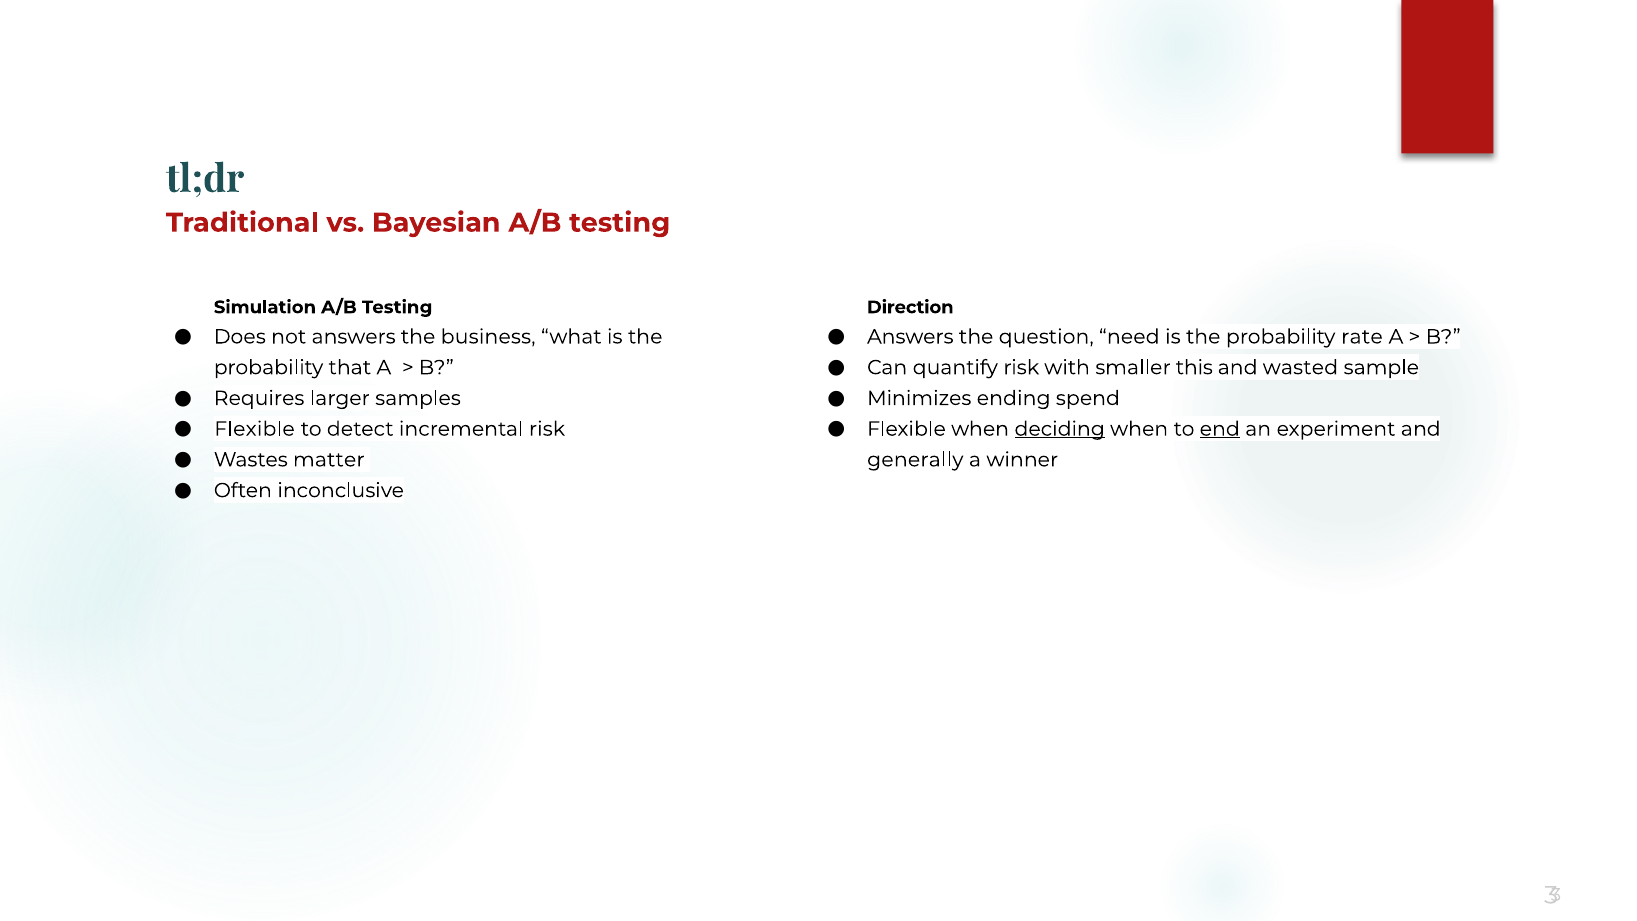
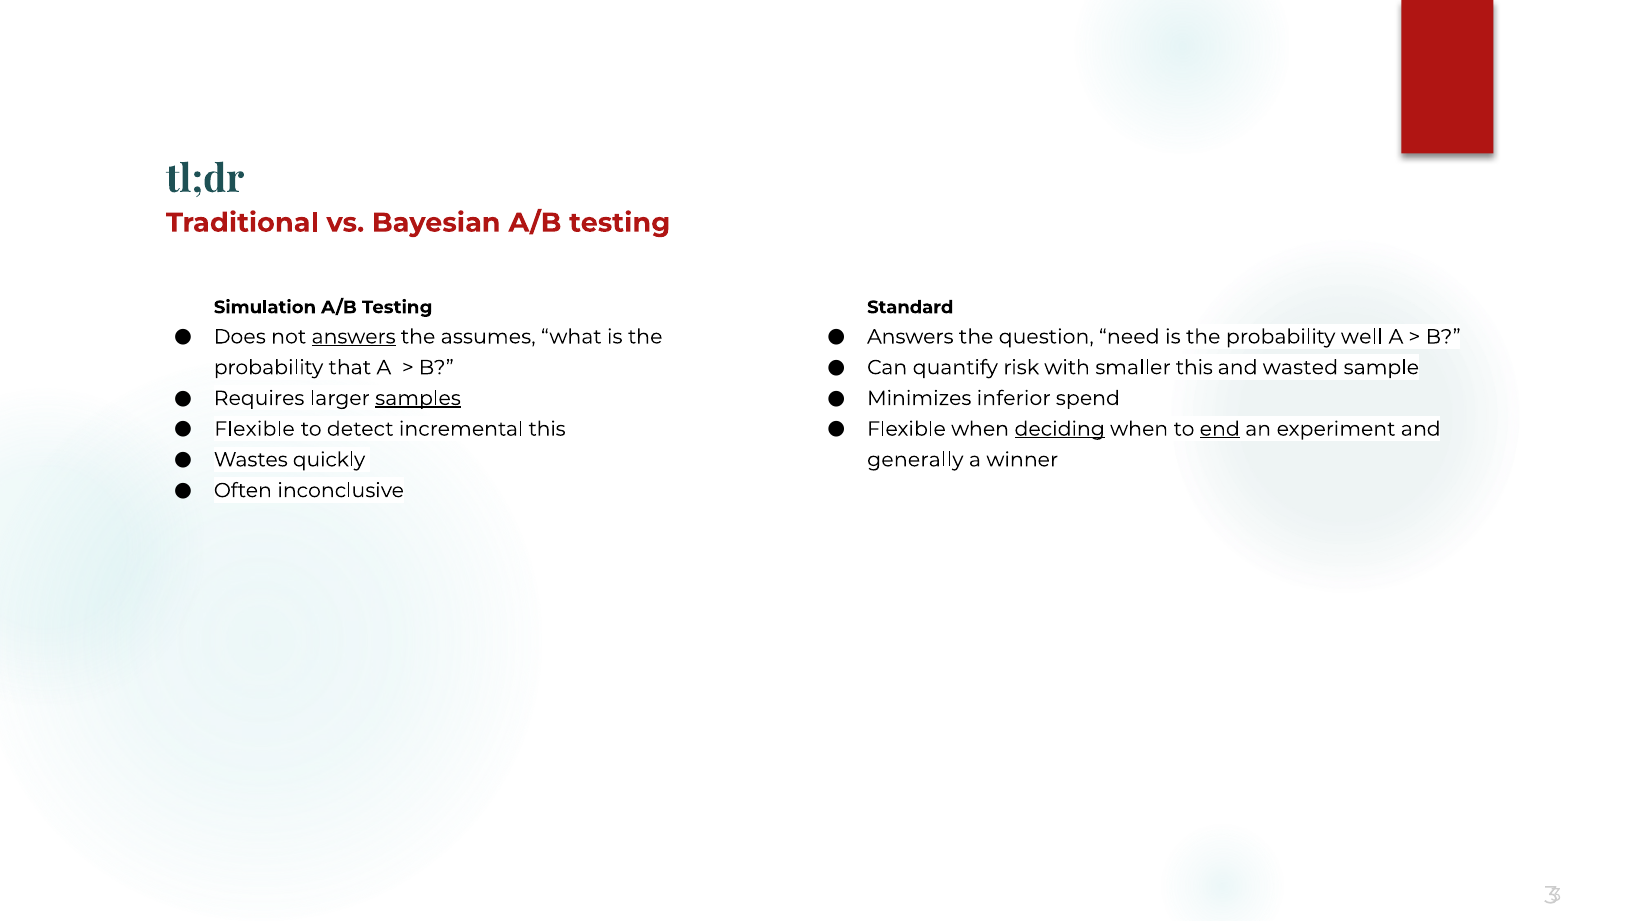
Direction: Direction -> Standard
answers at (354, 337) underline: none -> present
business: business -> assumes
rate: rate -> well
samples underline: none -> present
ending: ending -> inferior
incremental risk: risk -> this
matter: matter -> quickly
